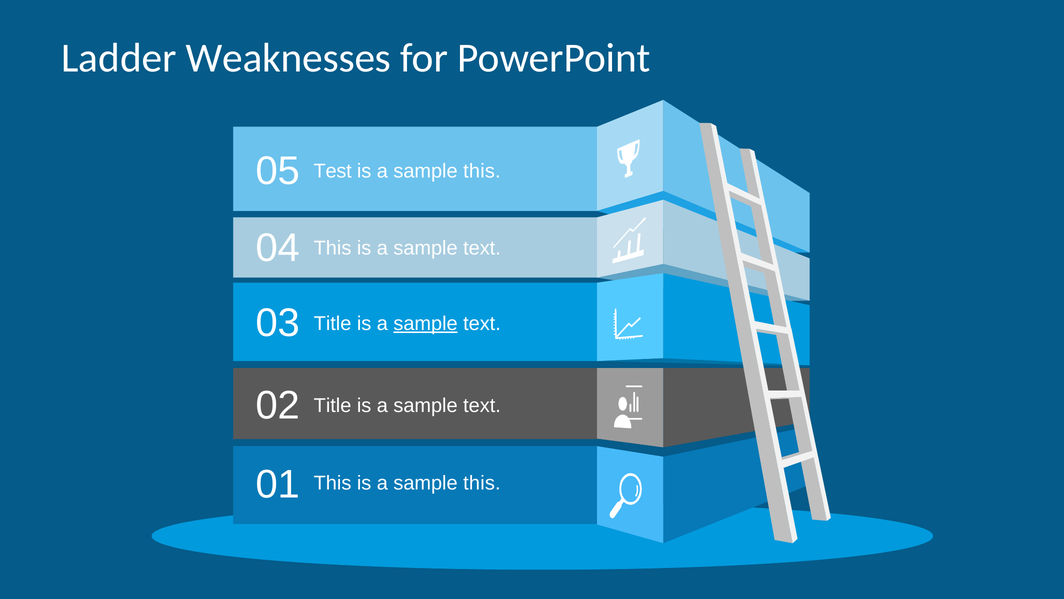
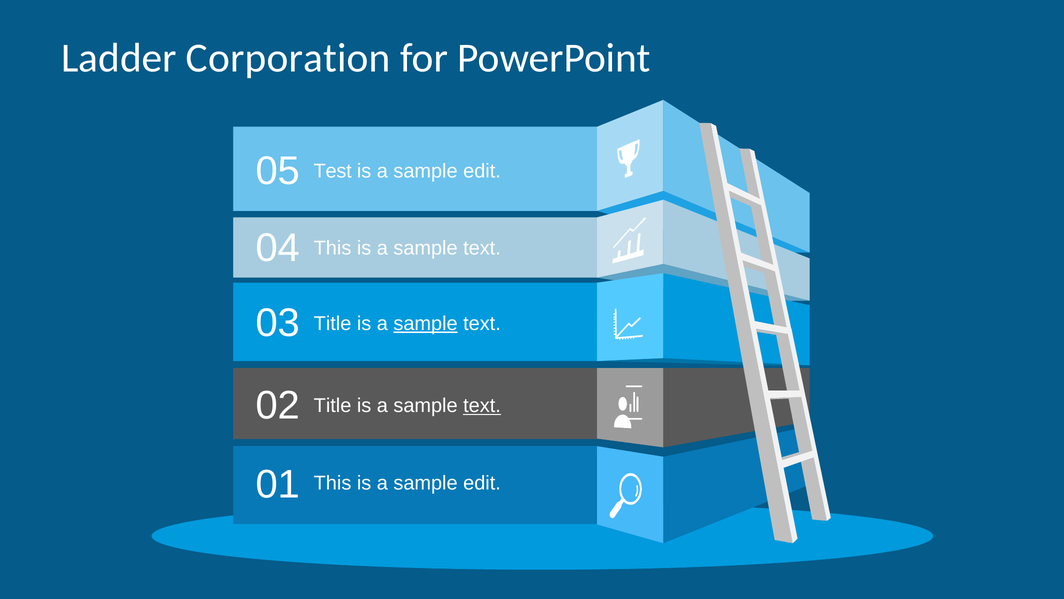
Weaknesses: Weaknesses -> Corporation
this at (482, 171): this -> edit
text at (482, 406) underline: none -> present
this at (482, 483): this -> edit
